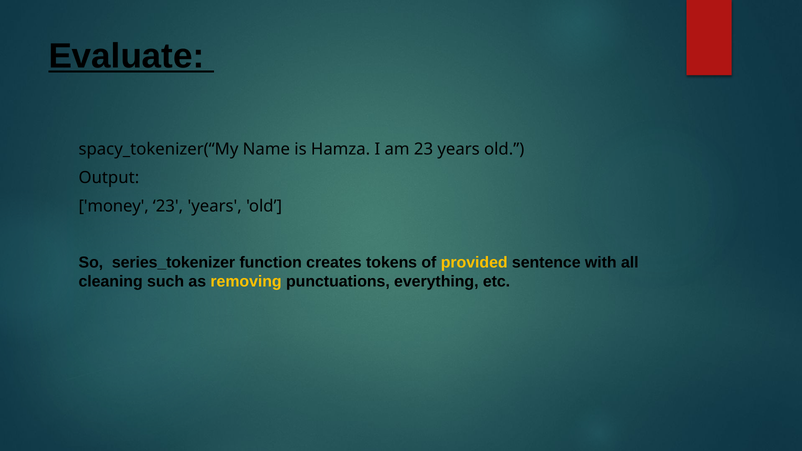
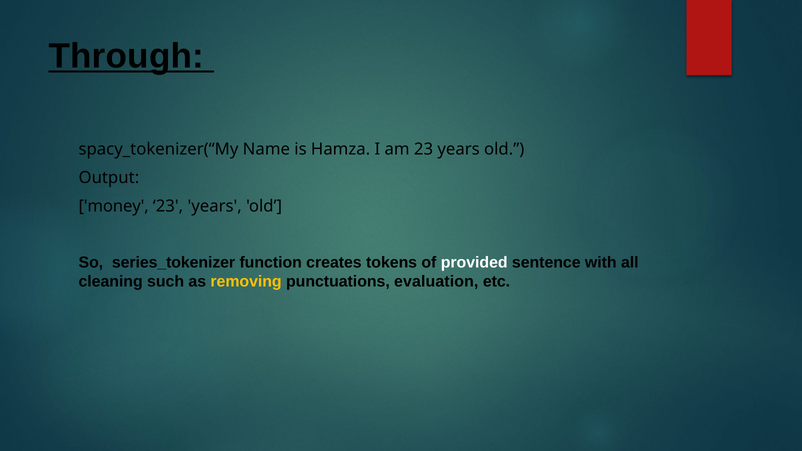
Evaluate: Evaluate -> Through
provided colour: yellow -> white
everything: everything -> evaluation
